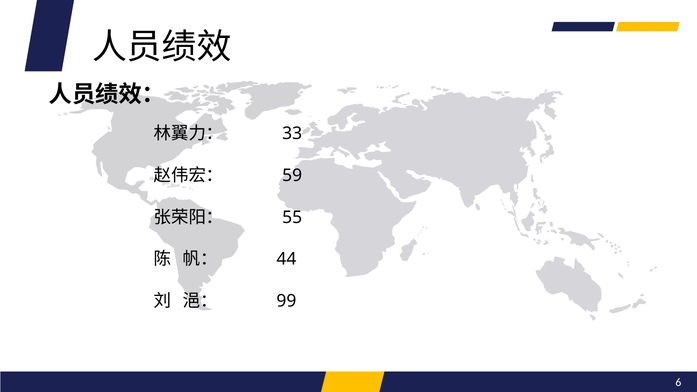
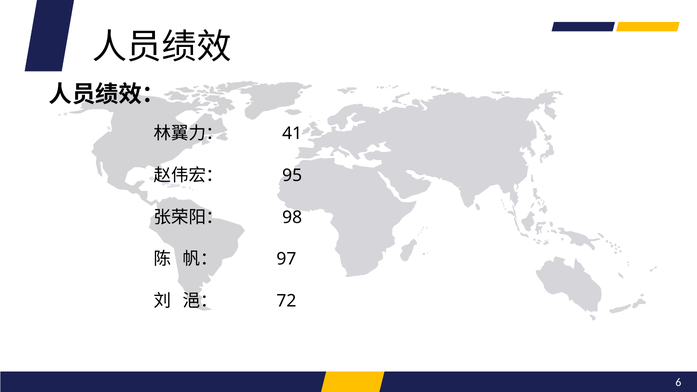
33: 33 -> 41
59: 59 -> 95
55: 55 -> 98
44: 44 -> 97
99: 99 -> 72
